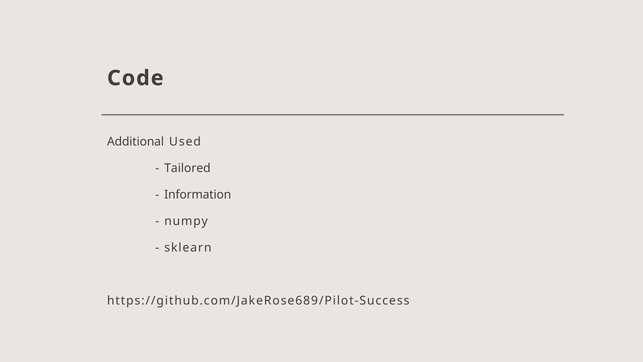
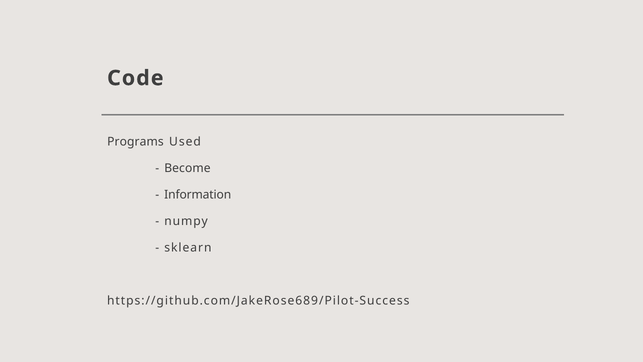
Additional: Additional -> Programs
Tailored: Tailored -> Become
